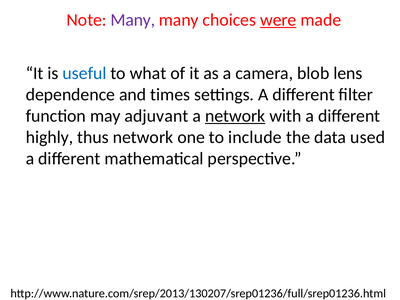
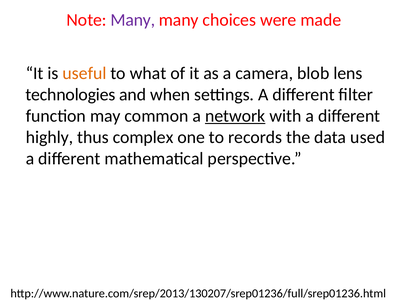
were underline: present -> none
useful colour: blue -> orange
dependence: dependence -> technologies
times: times -> when
adjuvant: adjuvant -> common
thus network: network -> complex
include: include -> records
